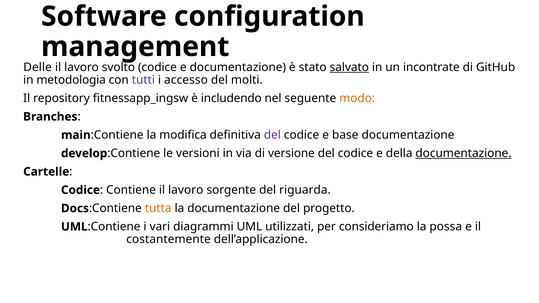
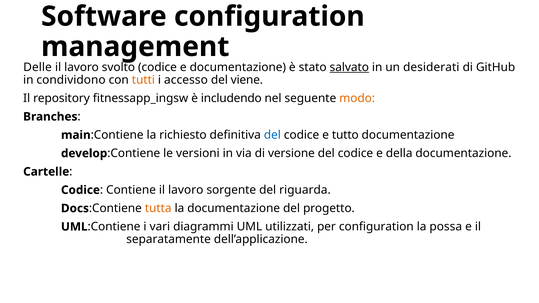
incontrate: incontrate -> desiderati
metodologia: metodologia -> condividono
tutti colour: purple -> orange
molti: molti -> viene
modifica: modifica -> richiesto
del at (272, 135) colour: purple -> blue
base: base -> tutto
documentazione at (463, 153) underline: present -> none
per consideriamo: consideriamo -> configuration
costantemente: costantemente -> separatamente
